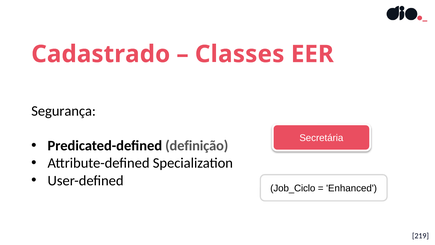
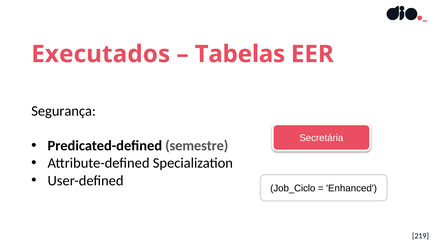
Cadastrado: Cadastrado -> Executados
Classes: Classes -> Tabelas
definição: definição -> semestre
